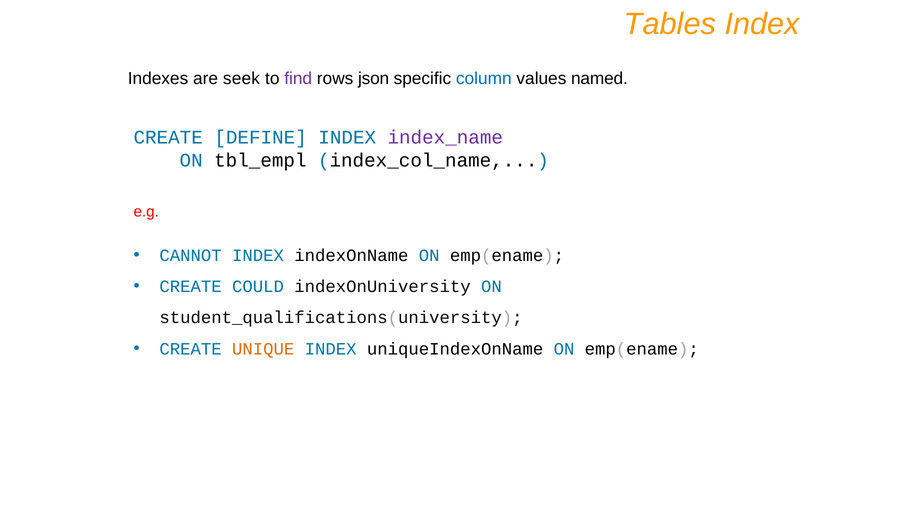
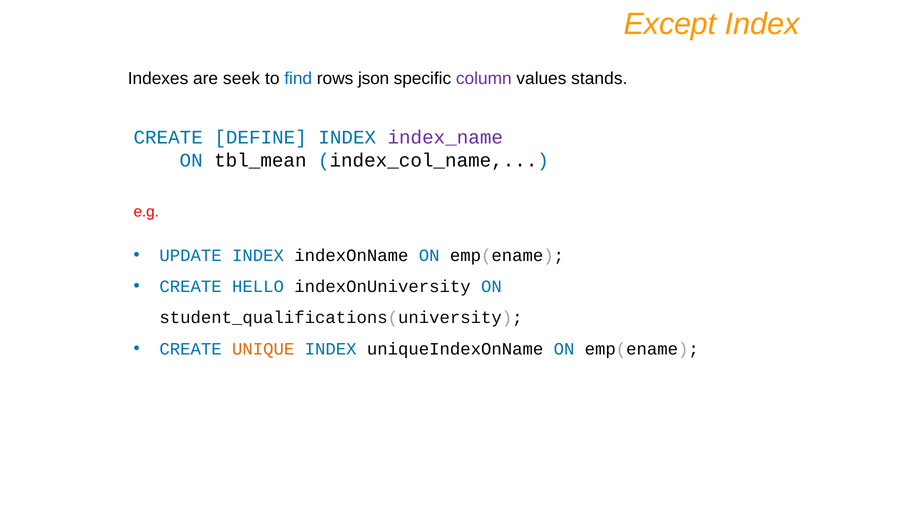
Tables: Tables -> Except
find colour: purple -> blue
column colour: blue -> purple
named: named -> stands
tbl_empl: tbl_empl -> tbl_mean
CANNOT: CANNOT -> UPDATE
COULD: COULD -> HELLO
